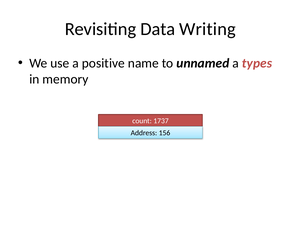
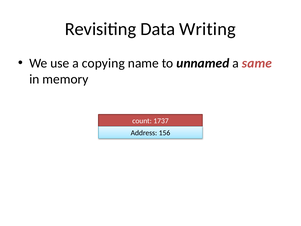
positive: positive -> copying
types: types -> same
